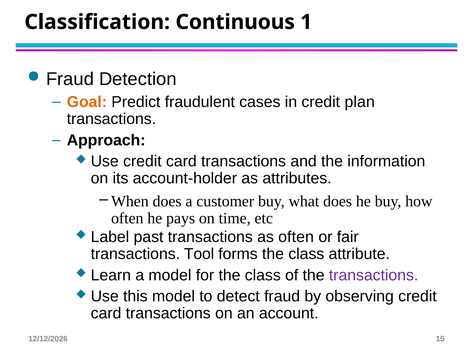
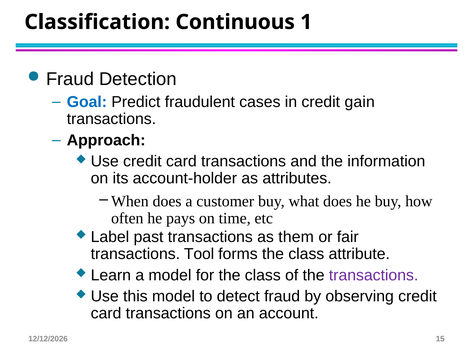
Goal colour: orange -> blue
plan: plan -> gain
as often: often -> them
